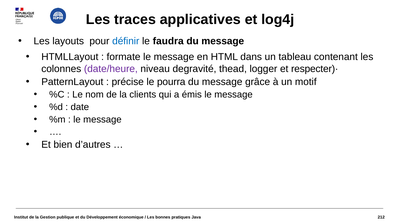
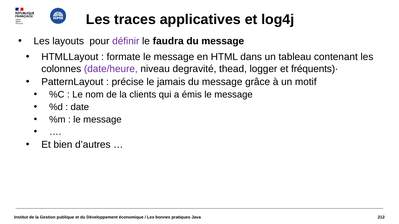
définir colour: blue -> purple
respecter)·: respecter)· -> fréquents)·
pourra: pourra -> jamais
